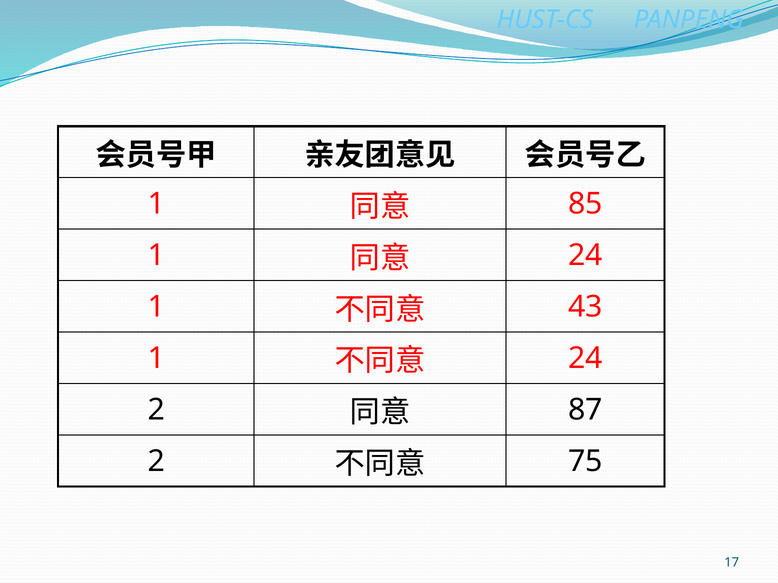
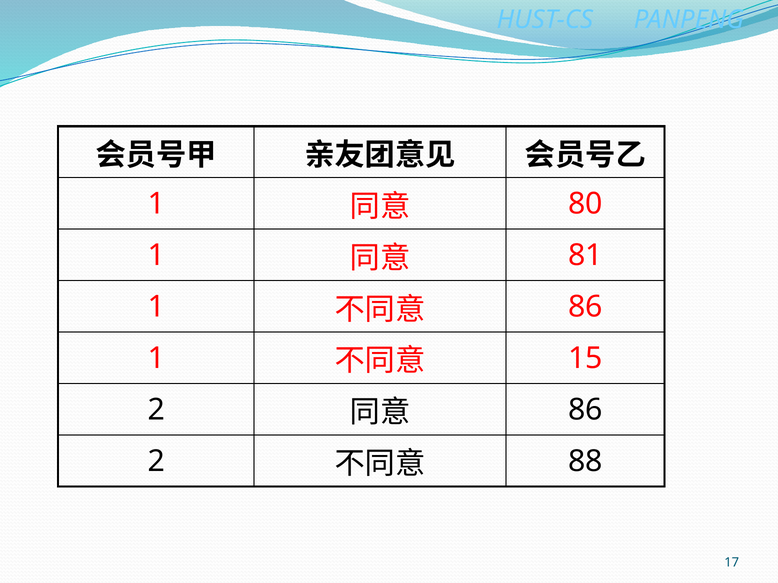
85: 85 -> 80
24 at (585, 256): 24 -> 81
43 at (585, 307): 43 -> 86
24 at (585, 359): 24 -> 15
87 at (585, 410): 87 -> 86
75: 75 -> 88
